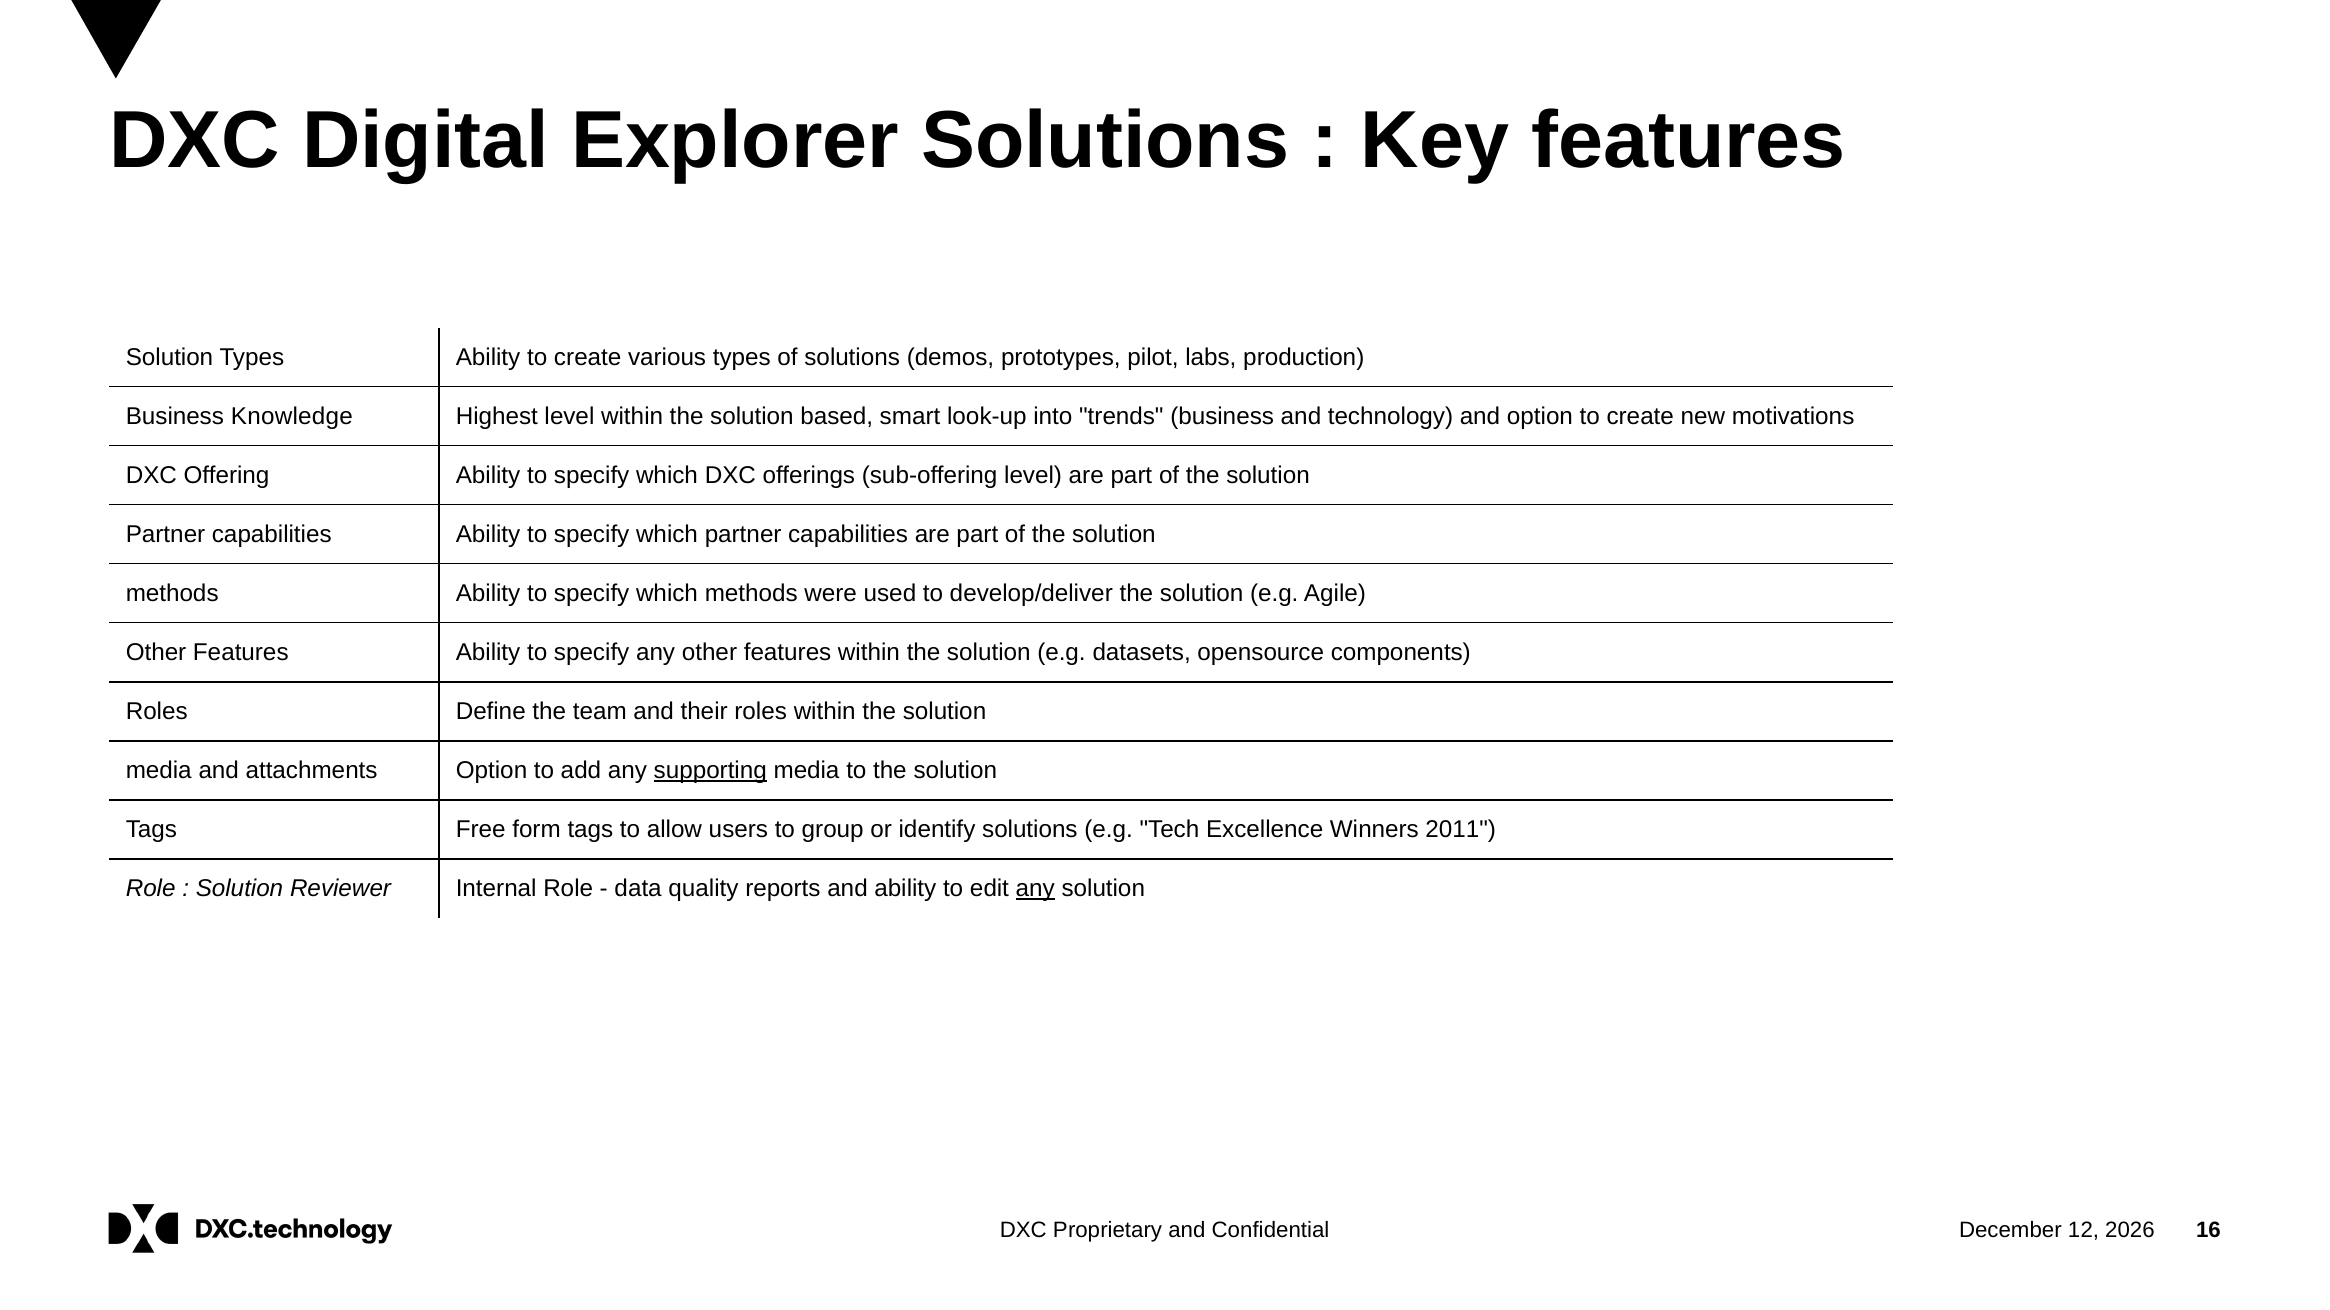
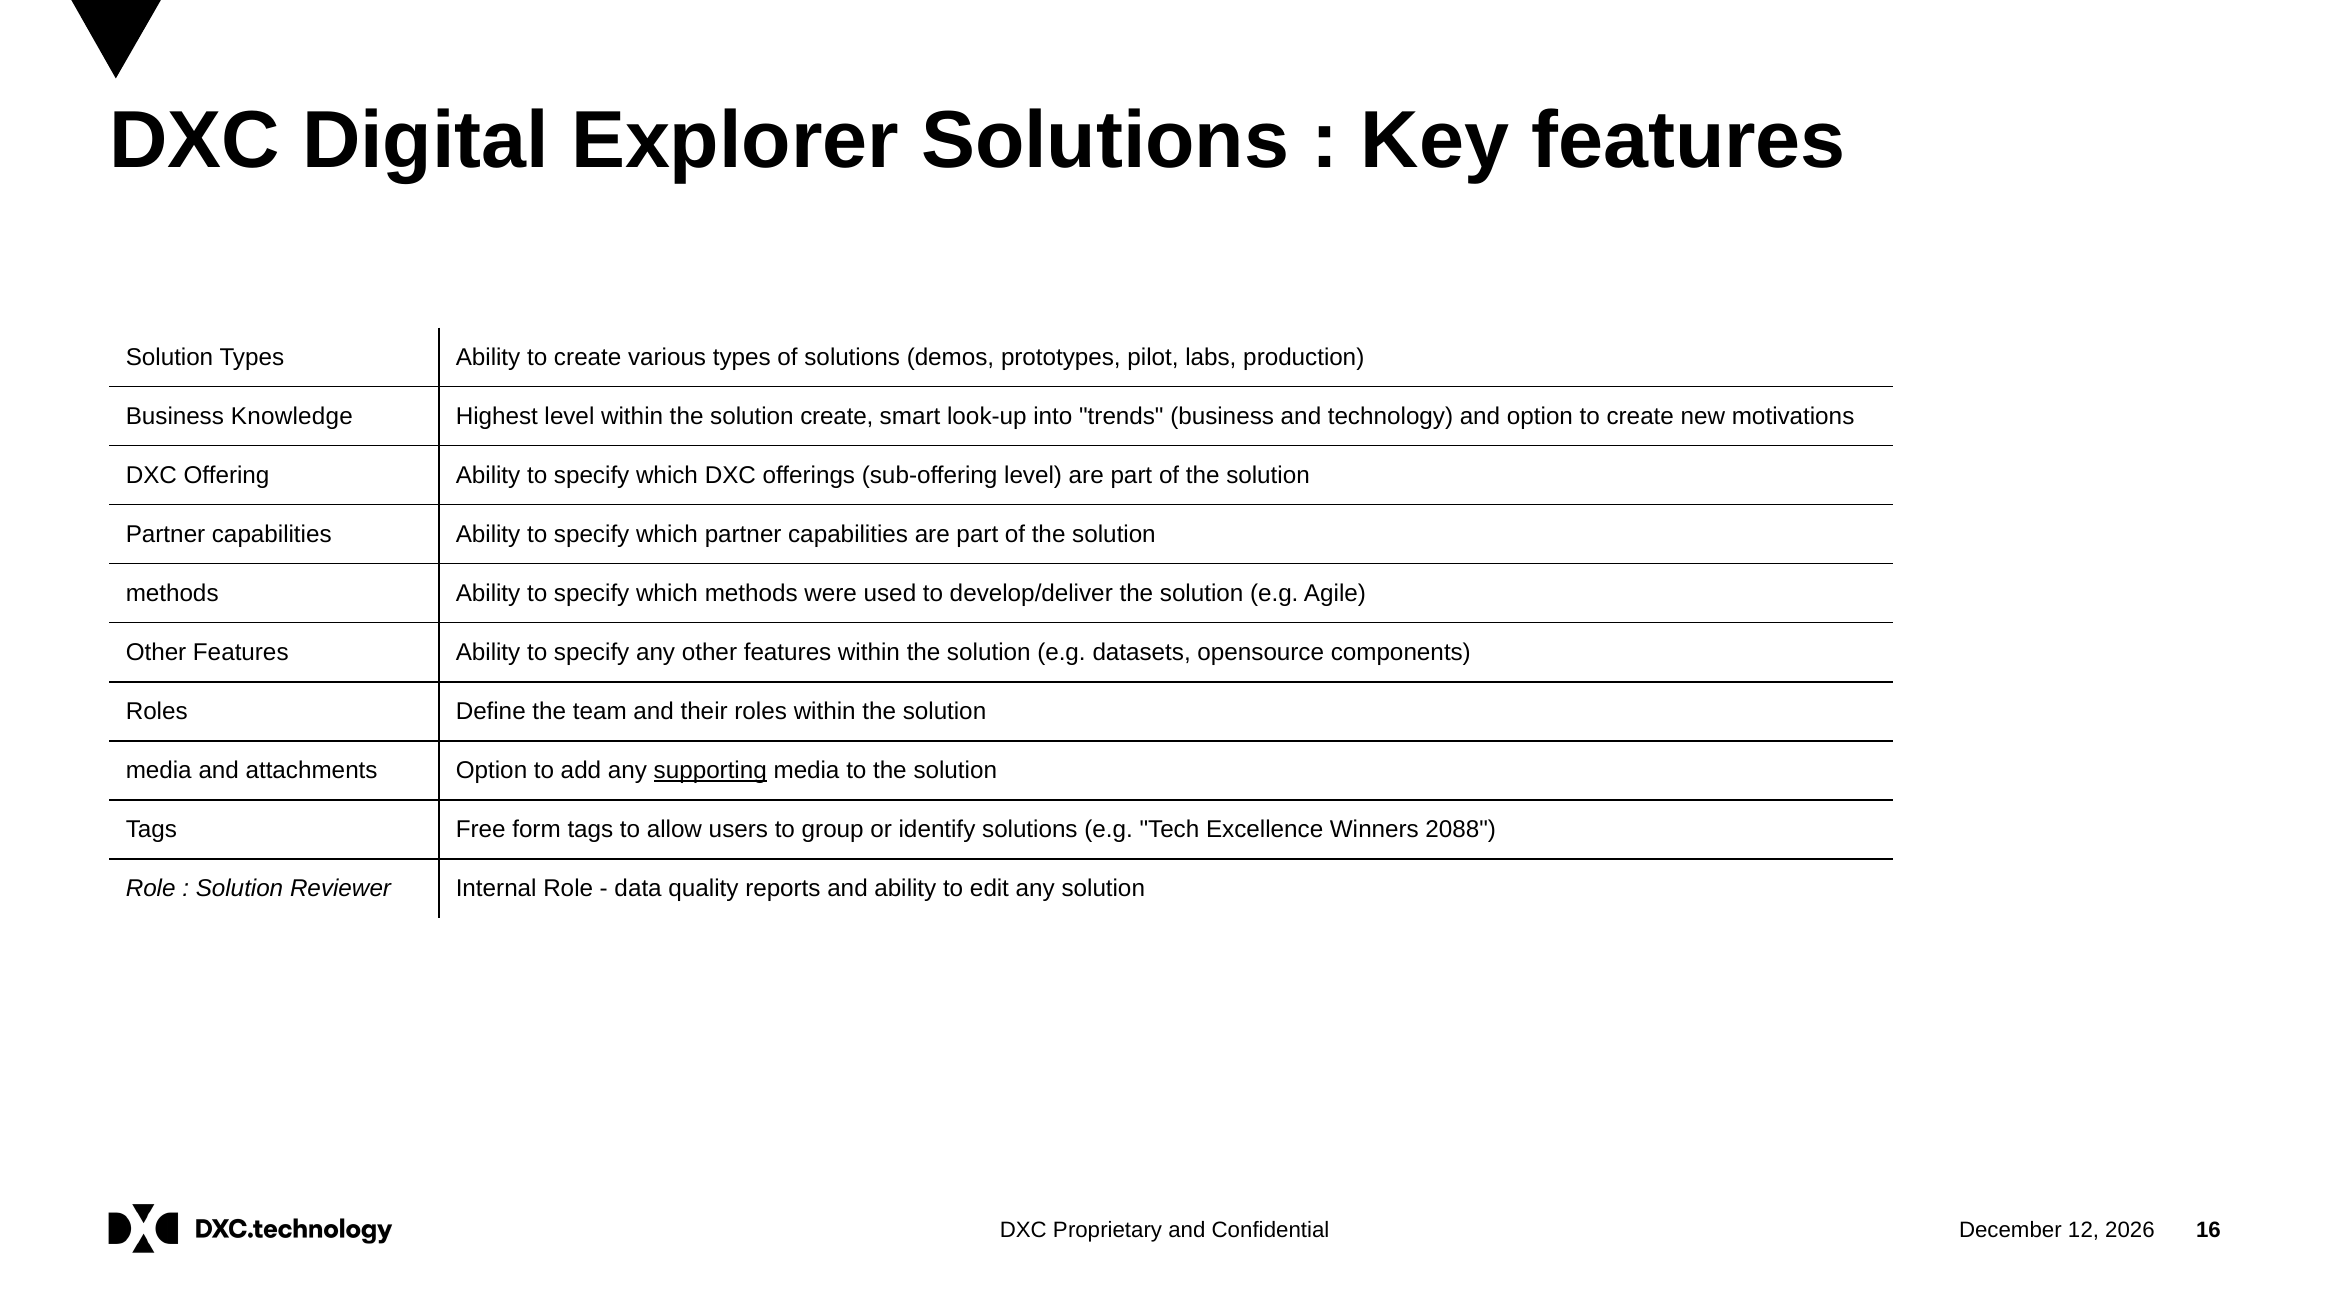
solution based: based -> create
2011: 2011 -> 2088
any at (1035, 889) underline: present -> none
